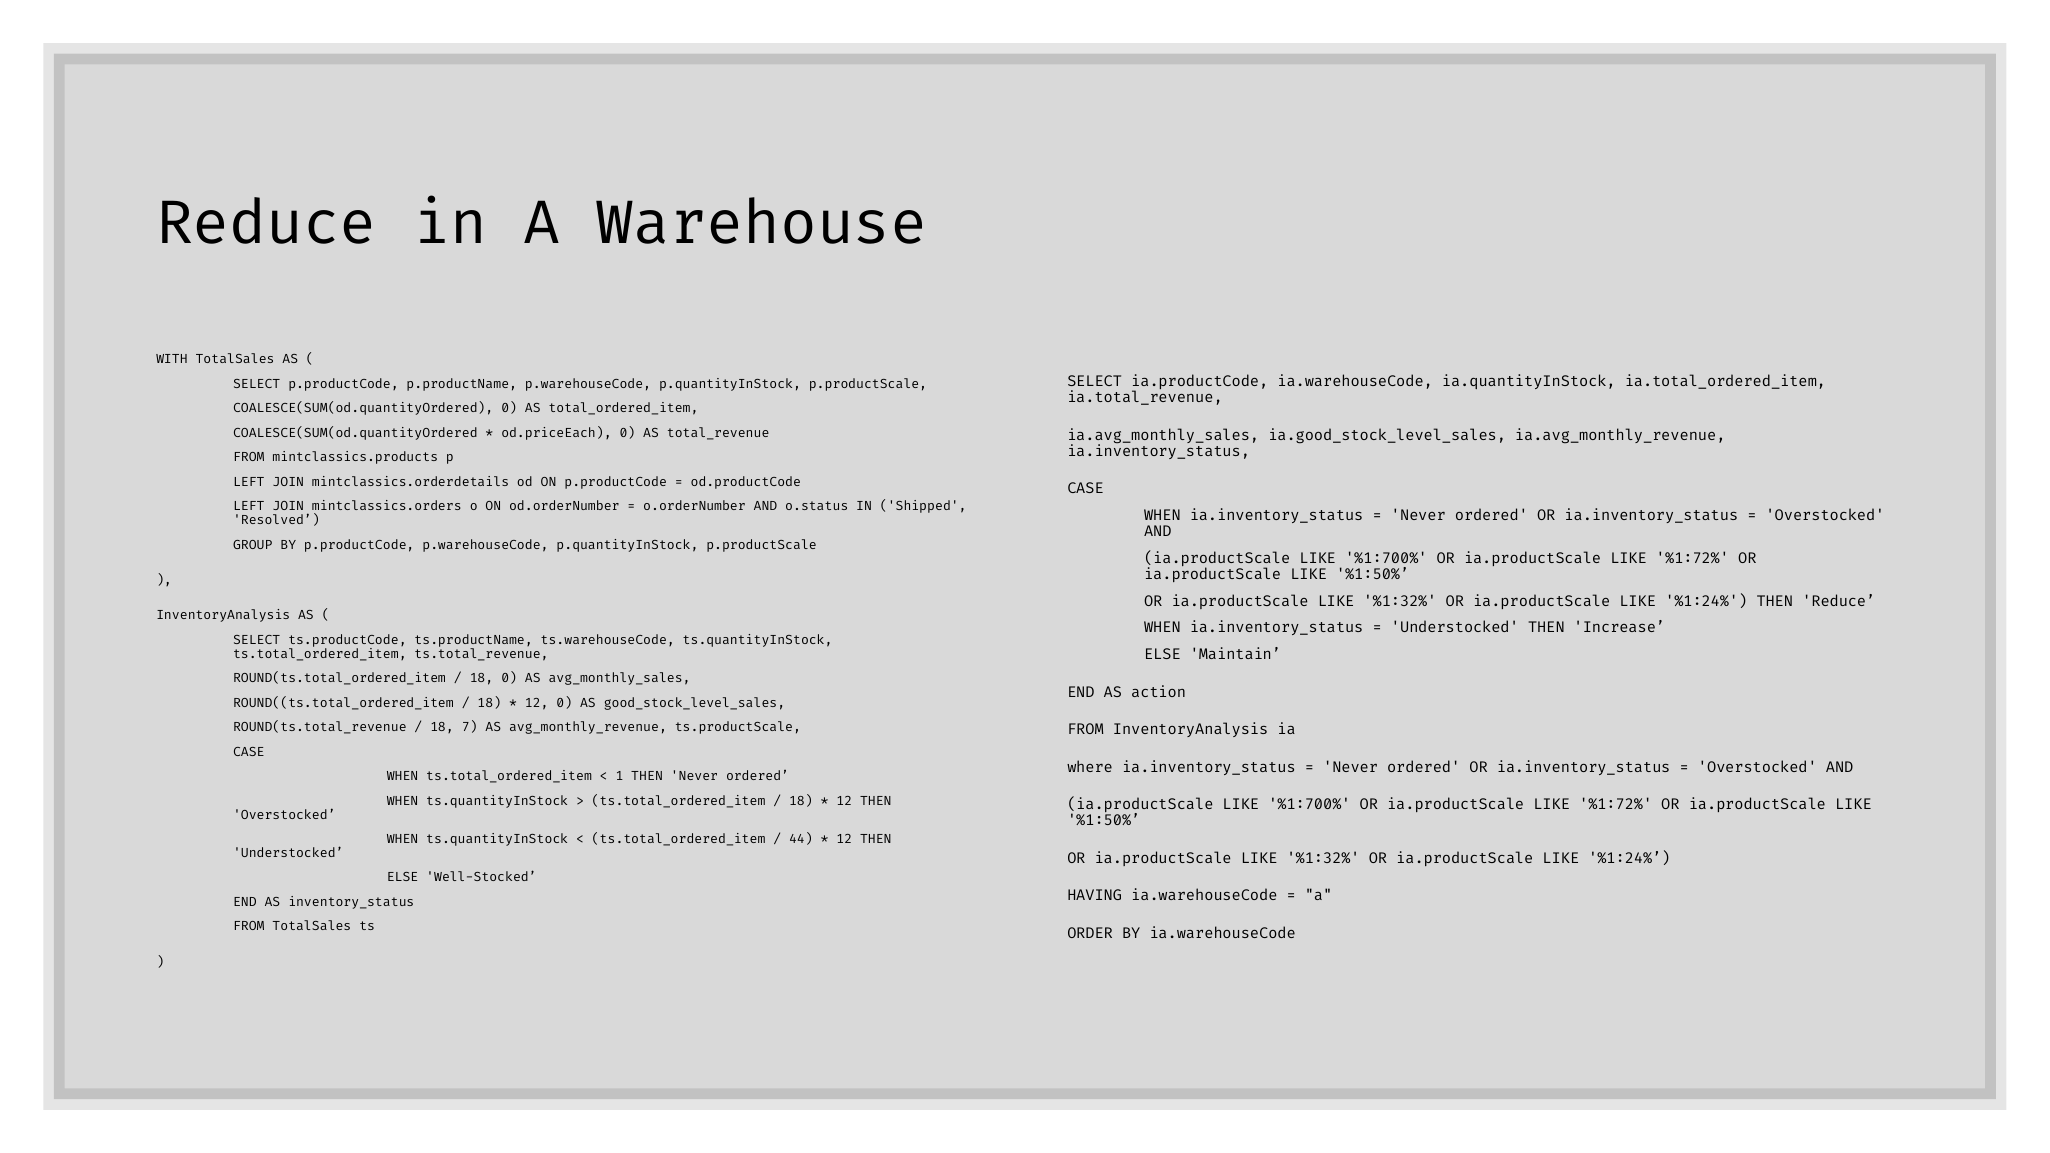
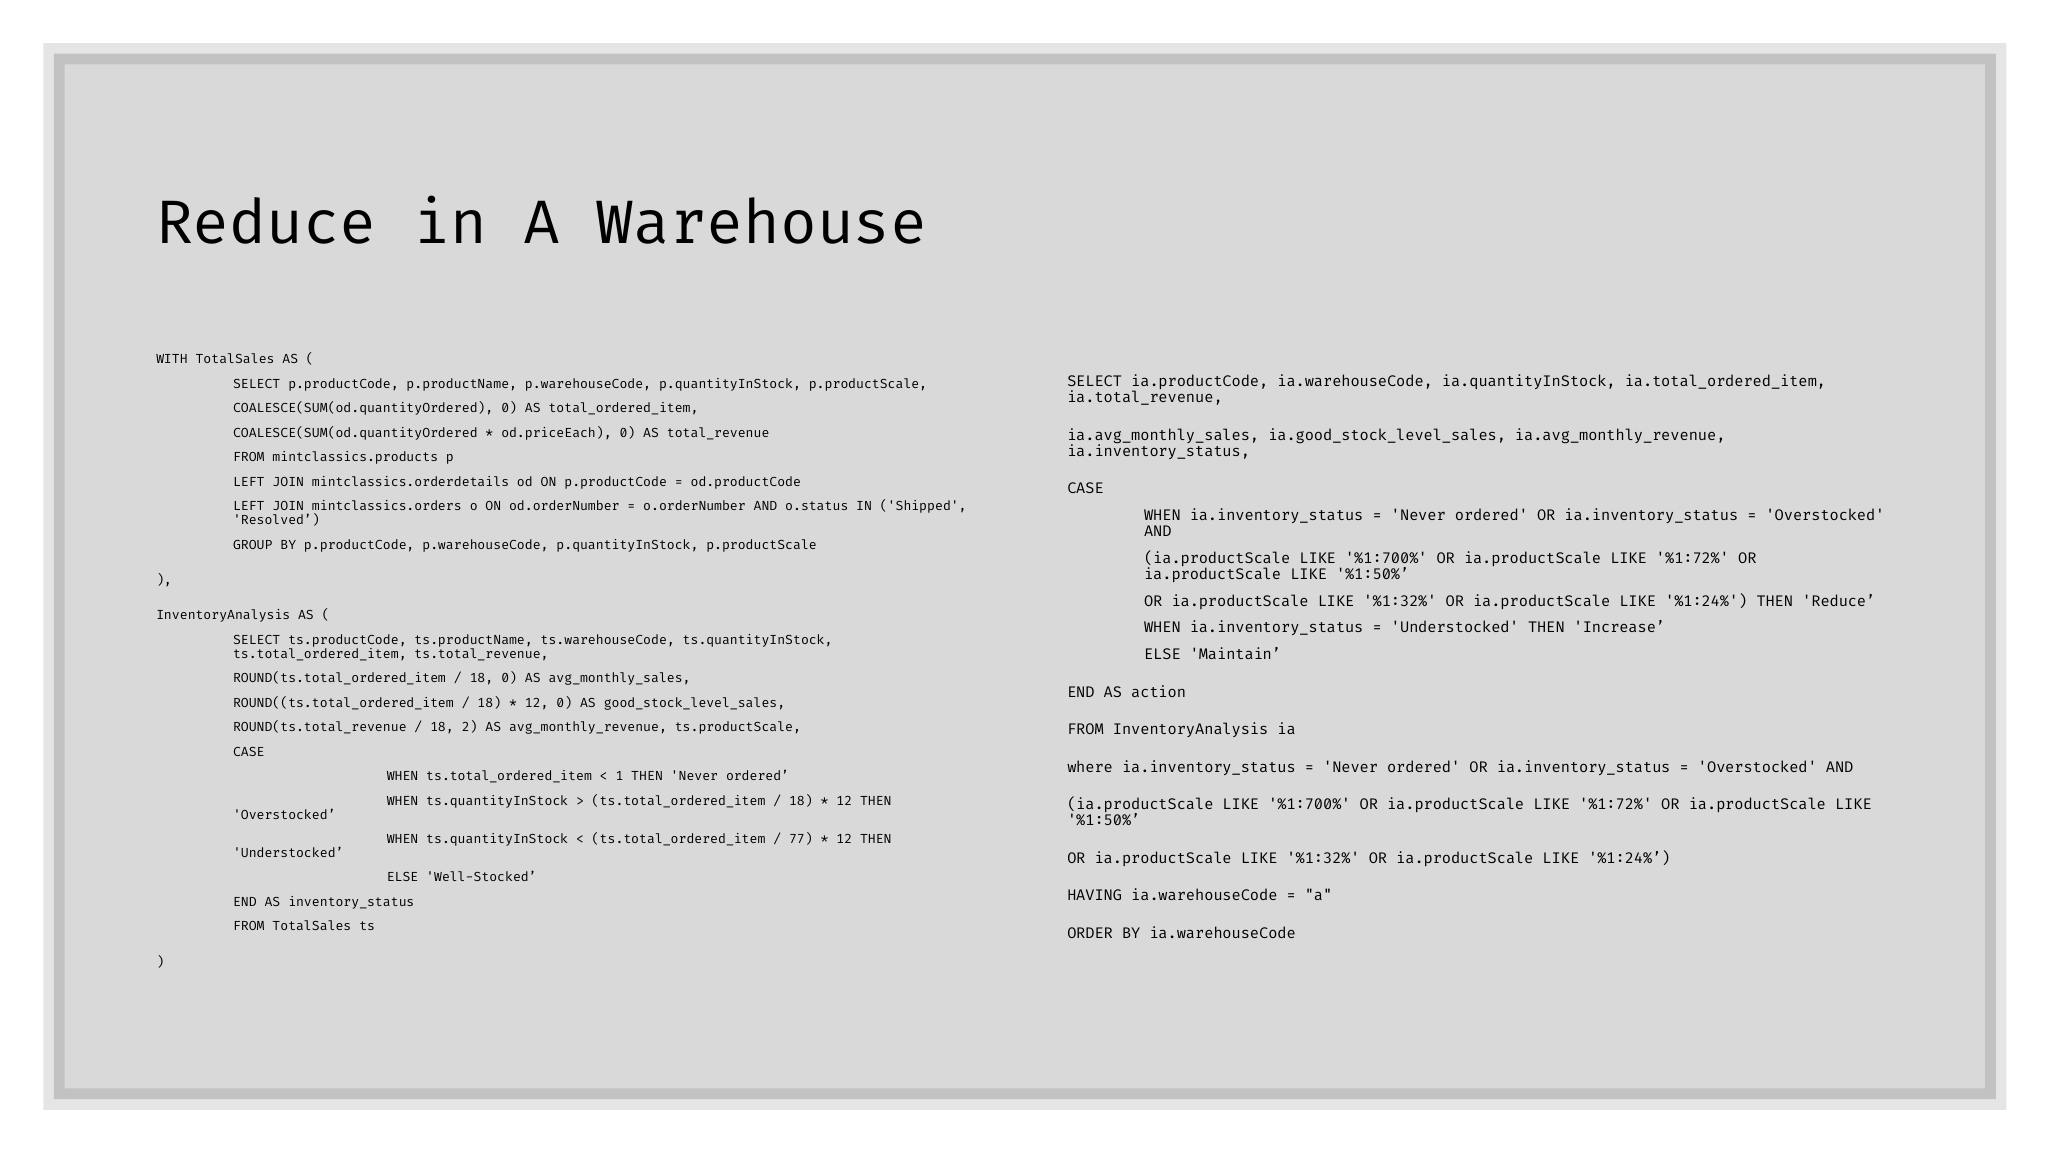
7: 7 -> 2
44: 44 -> 77
